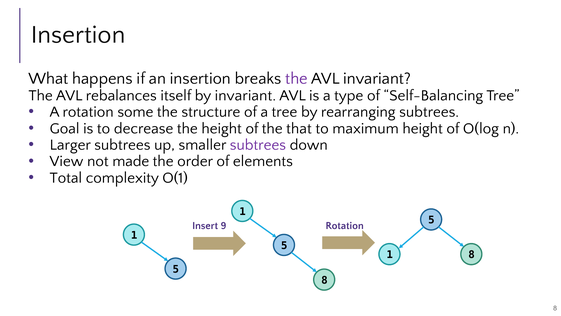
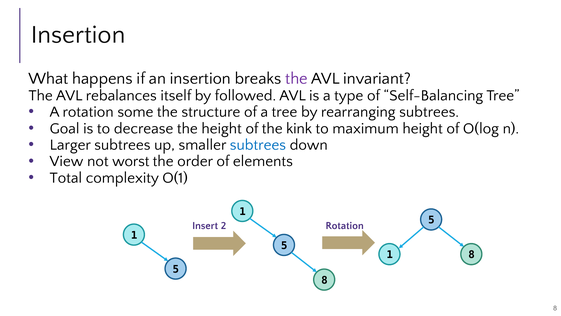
by invariant: invariant -> followed
that: that -> kink
subtrees at (258, 145) colour: purple -> blue
made: made -> worst
9: 9 -> 2
